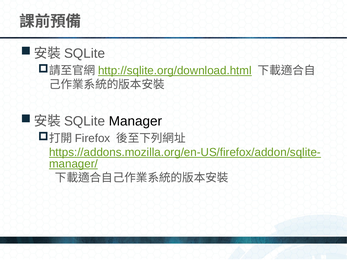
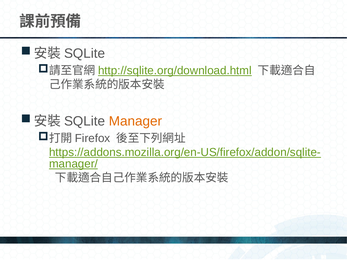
Manager colour: black -> orange
